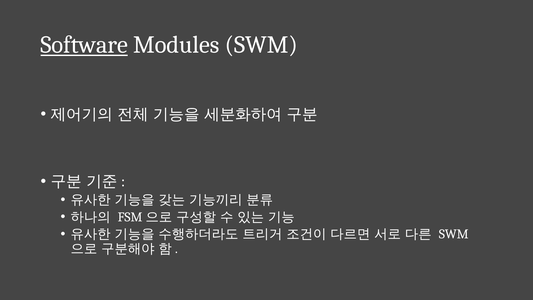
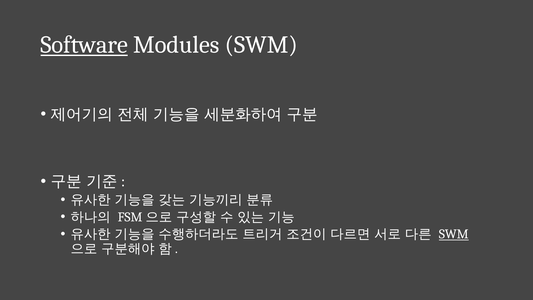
SWM at (454, 234) underline: none -> present
